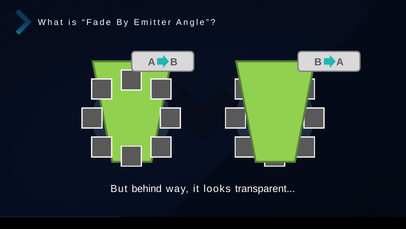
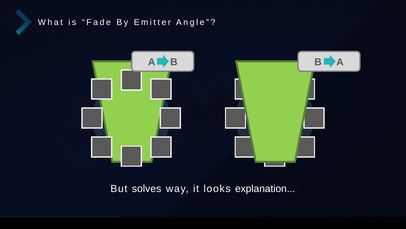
behind: behind -> solves
transparent: transparent -> explanation
